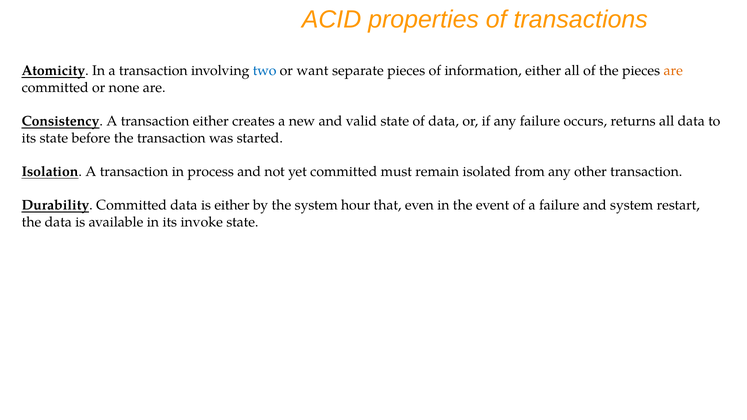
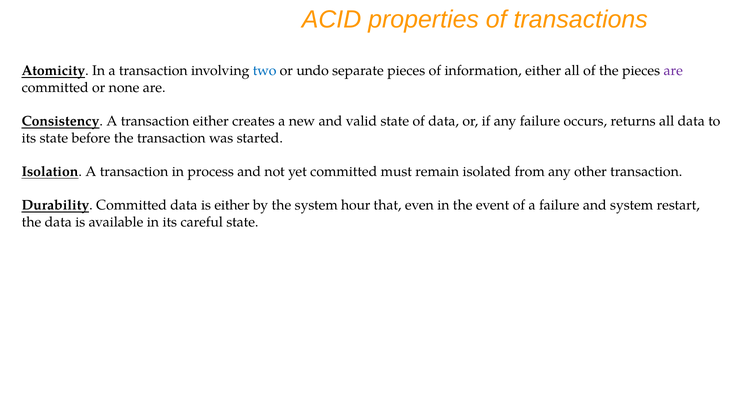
want: want -> undo
are at (673, 71) colour: orange -> purple
invoke: invoke -> careful
